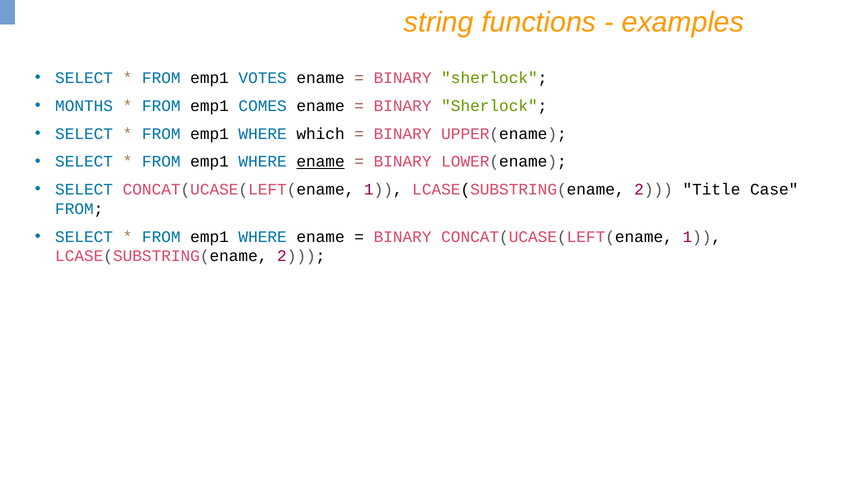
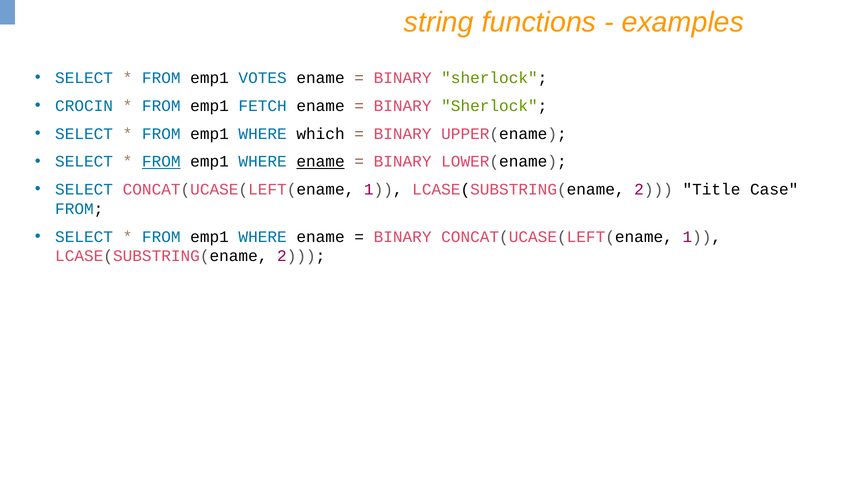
MONTHS: MONTHS -> CROCIN
COMES: COMES -> FETCH
FROM at (161, 161) underline: none -> present
